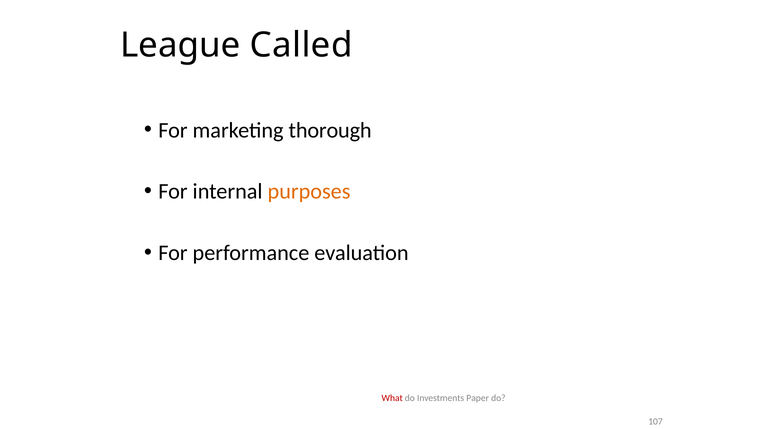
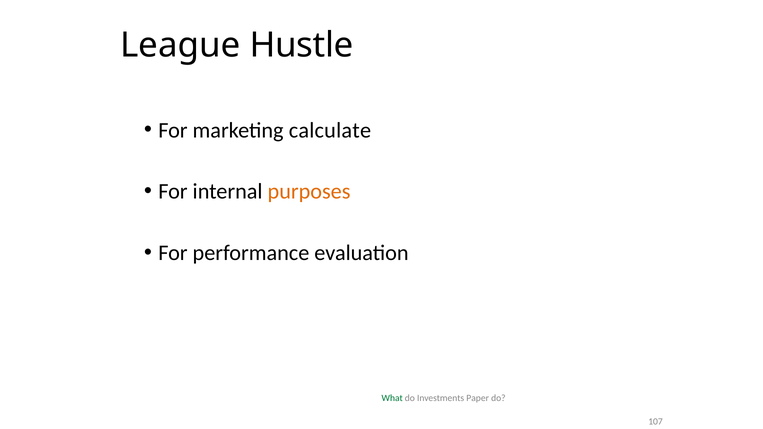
Called: Called -> Hustle
thorough: thorough -> calculate
What colour: red -> green
